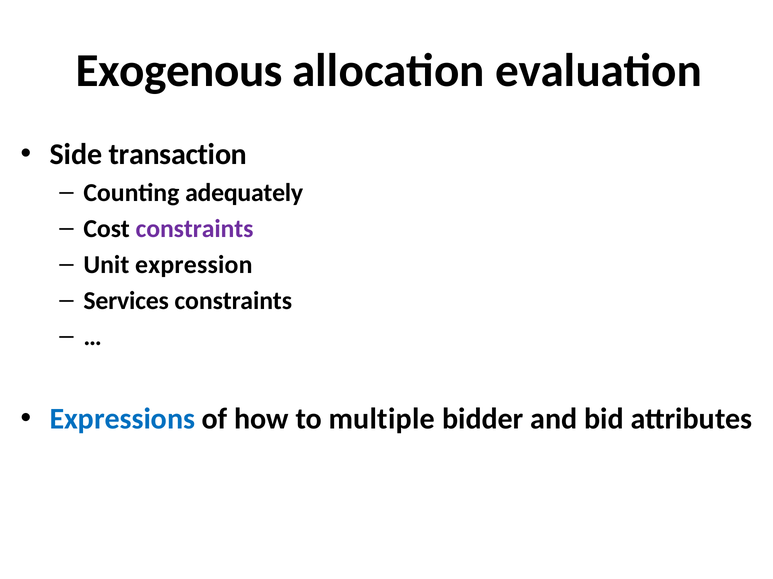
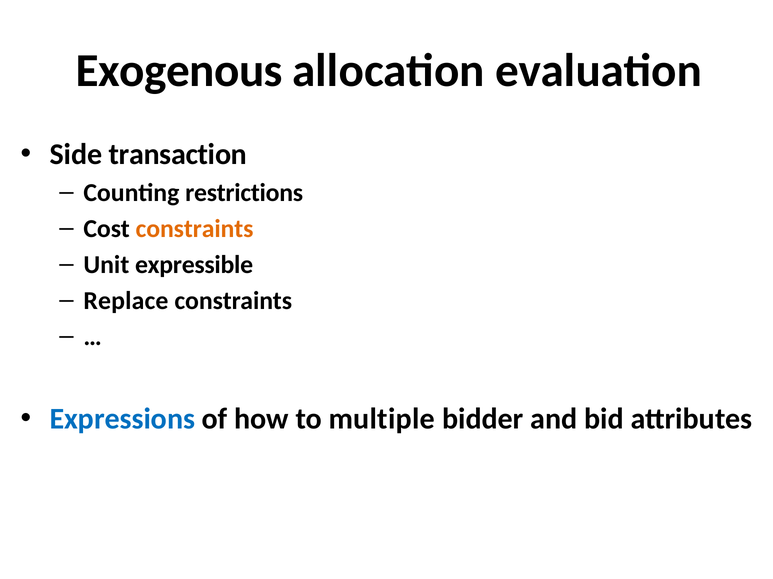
adequately: adequately -> restrictions
constraints at (194, 229) colour: purple -> orange
expression: expression -> expressible
Services: Services -> Replace
